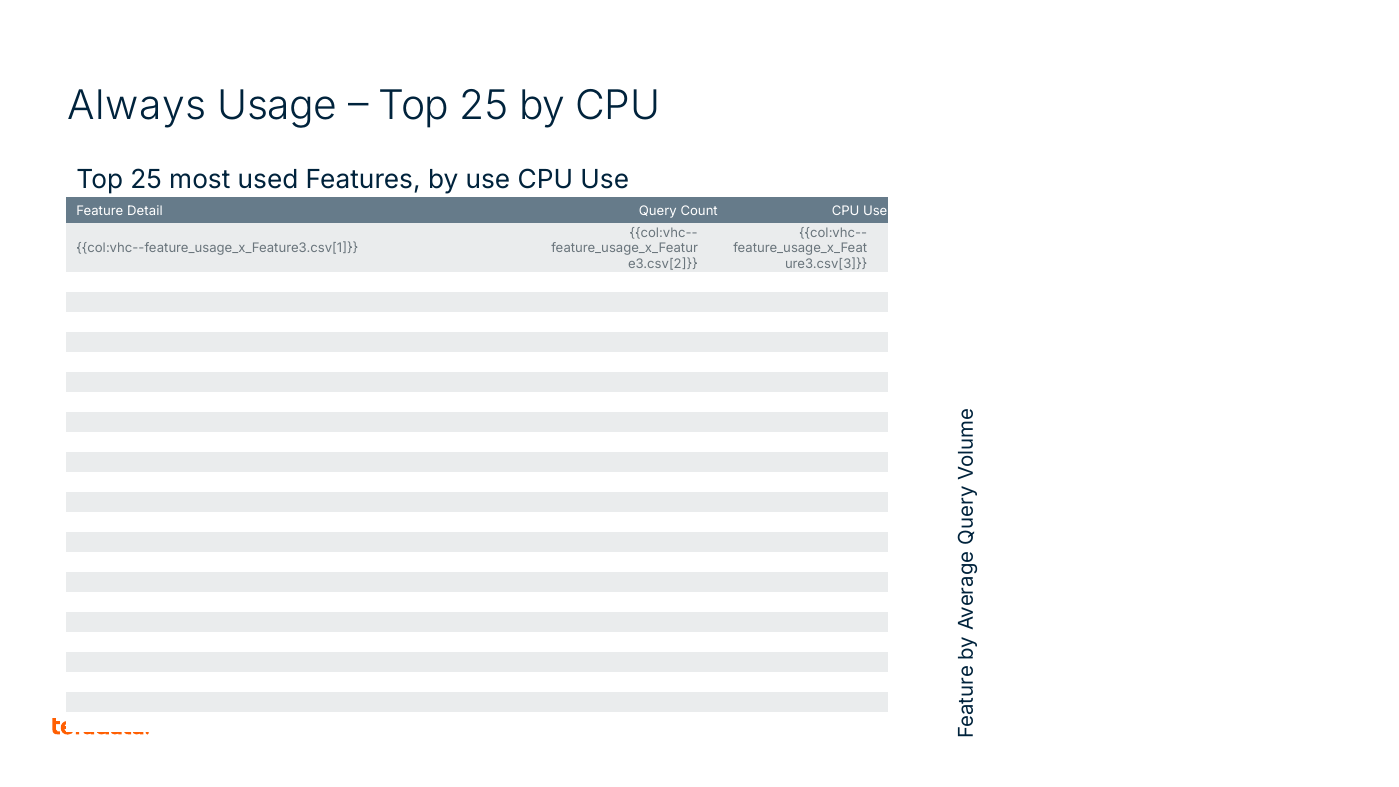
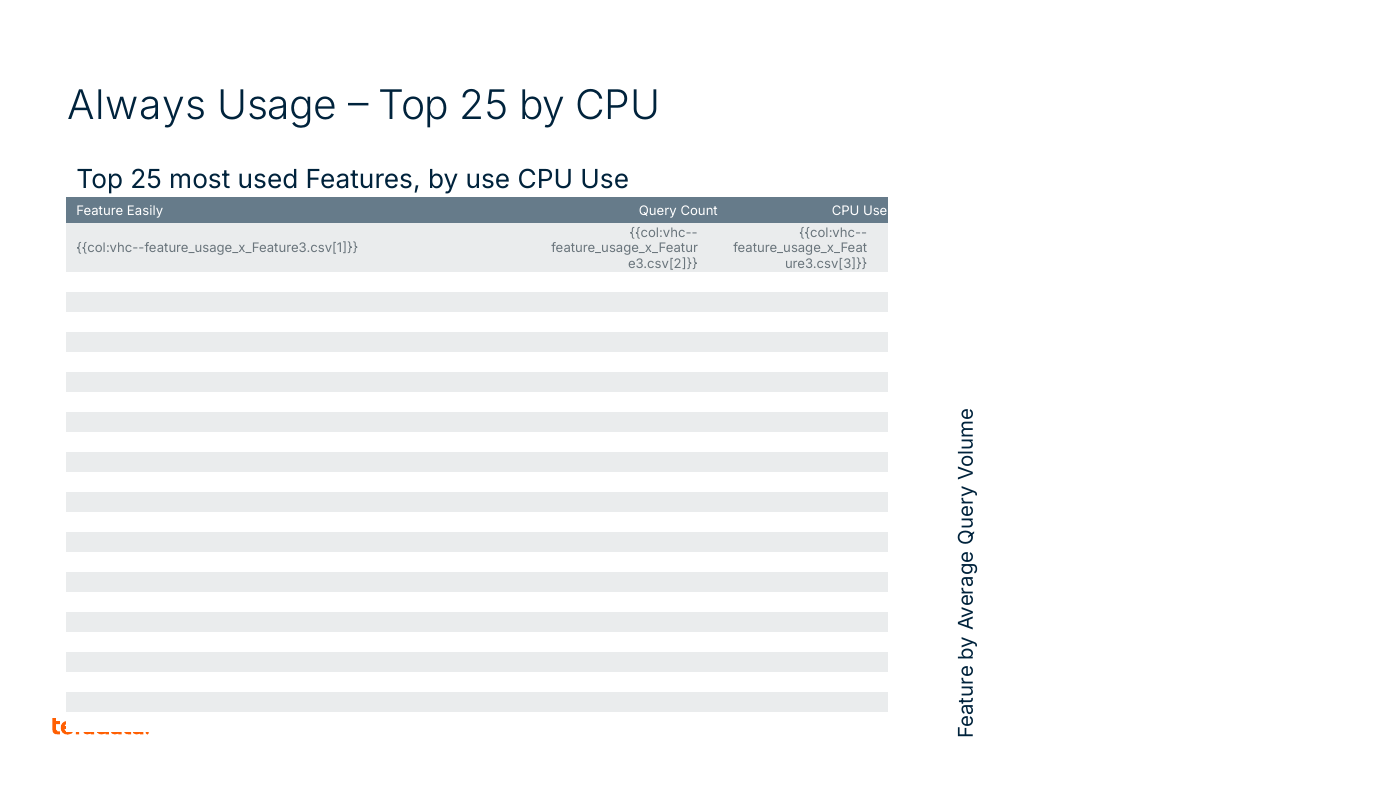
Detail: Detail -> Easily
